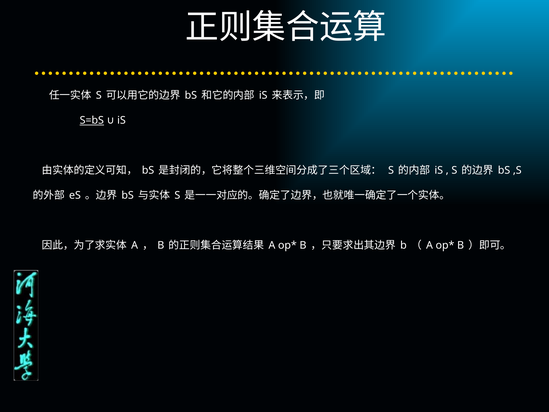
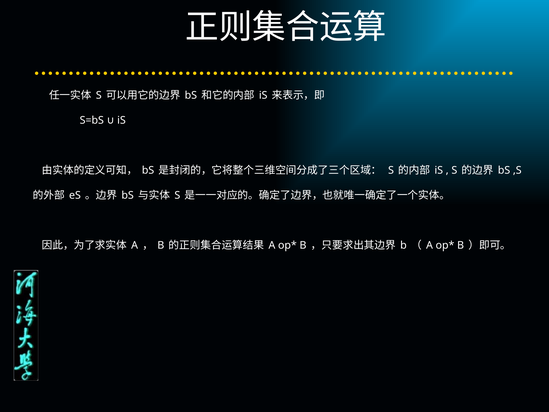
S=bS underline: present -> none
